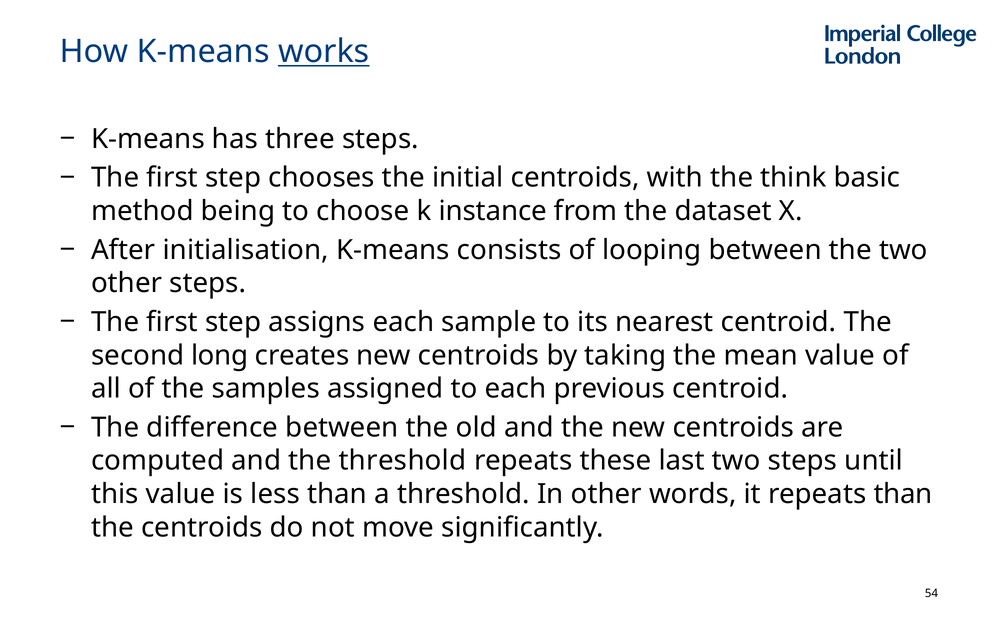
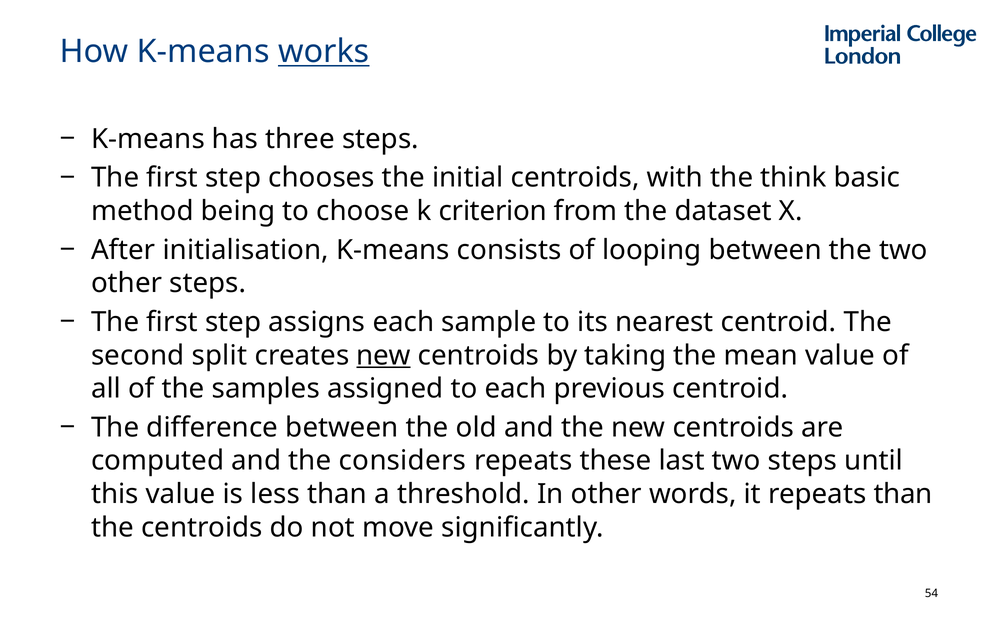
instance: instance -> criterion
long: long -> split
new at (384, 355) underline: none -> present
the threshold: threshold -> considers
